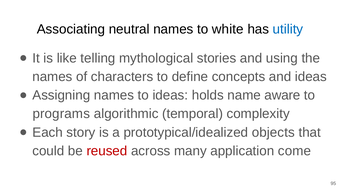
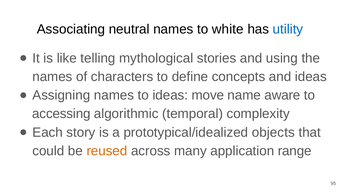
holds: holds -> move
programs: programs -> accessing
reused colour: red -> orange
come: come -> range
